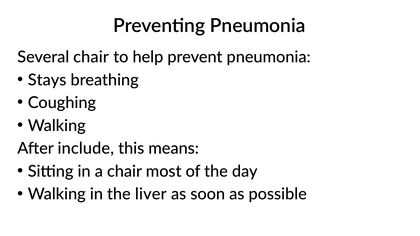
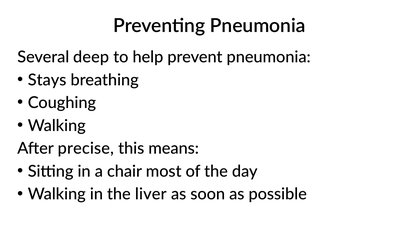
Several chair: chair -> deep
include: include -> precise
